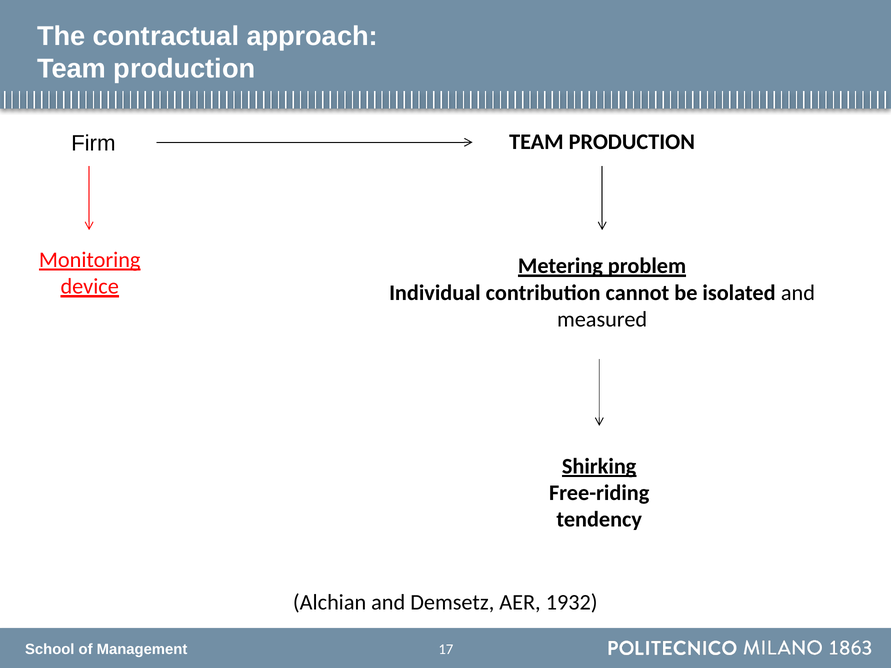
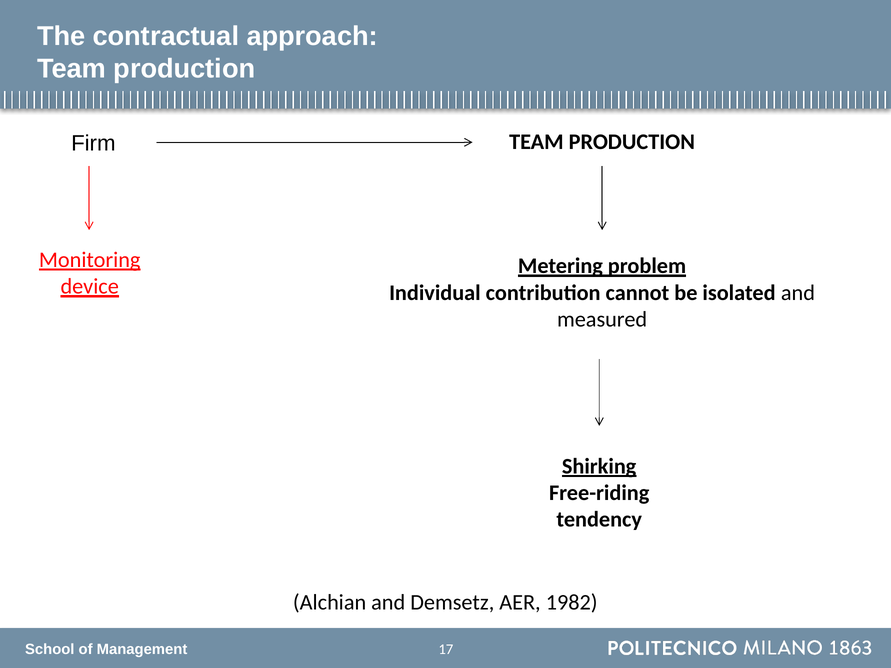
1932: 1932 -> 1982
